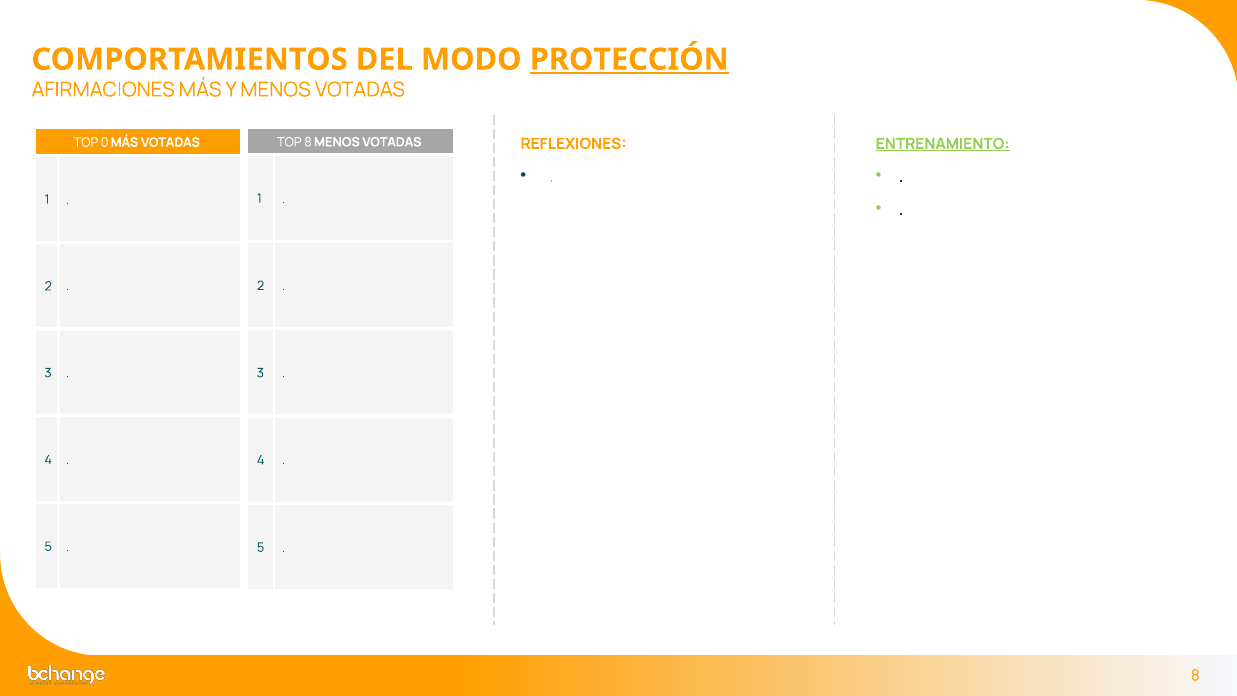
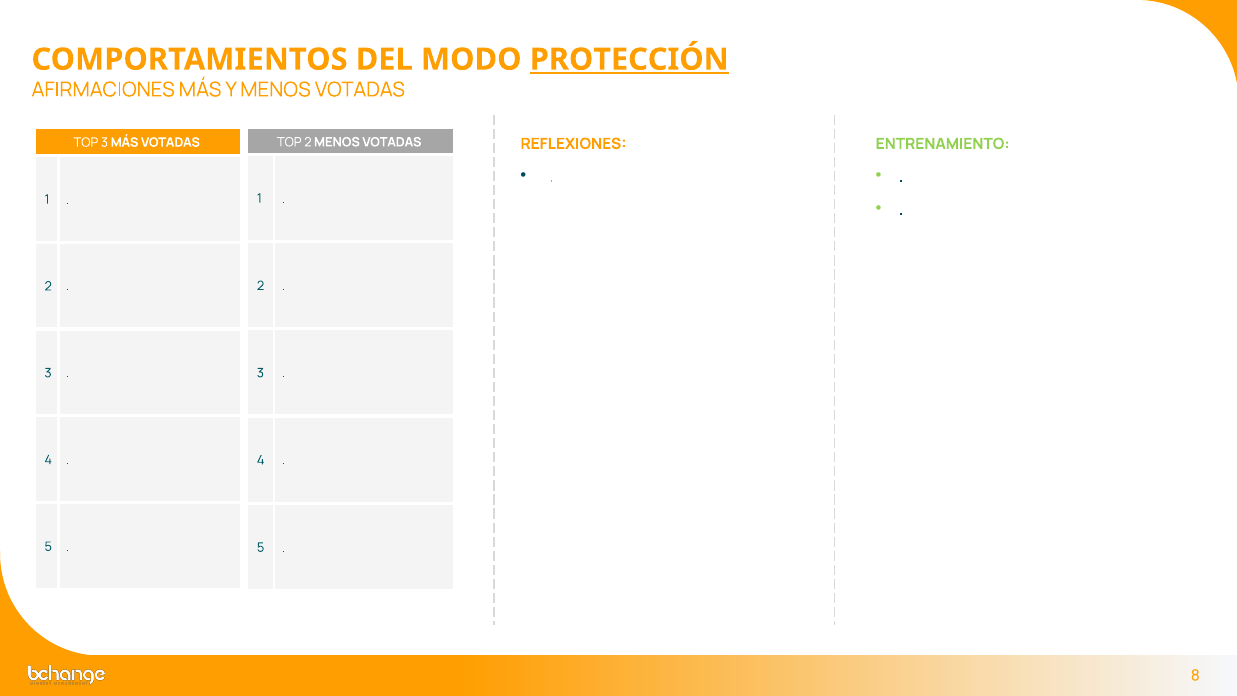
TOP 8: 8 -> 2
TOP 0: 0 -> 3
ENTRENAMIENTO underline: present -> none
